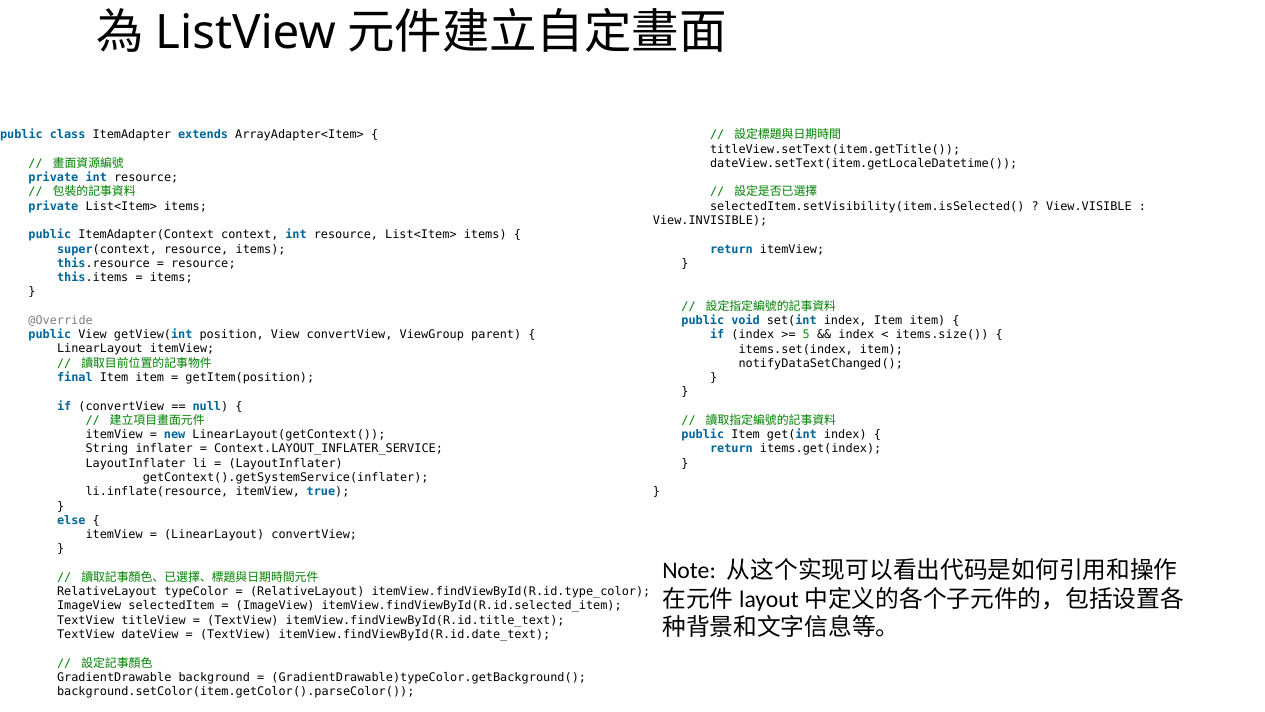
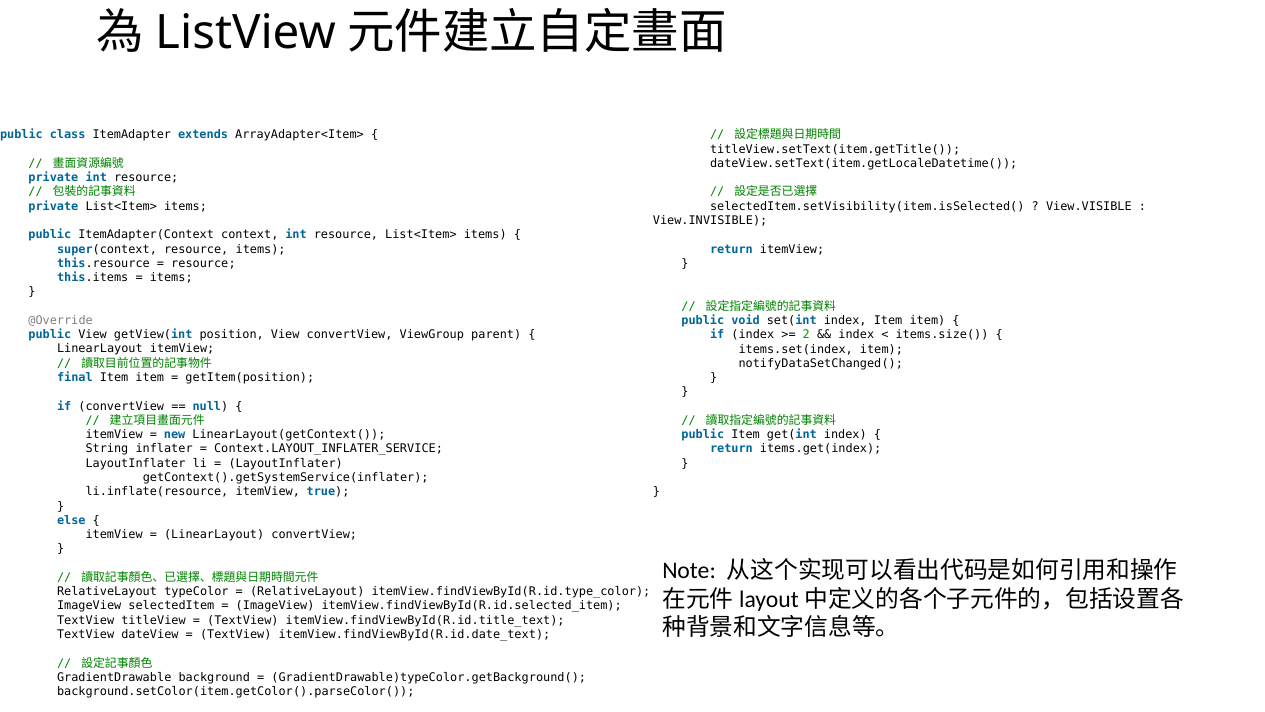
5: 5 -> 2
